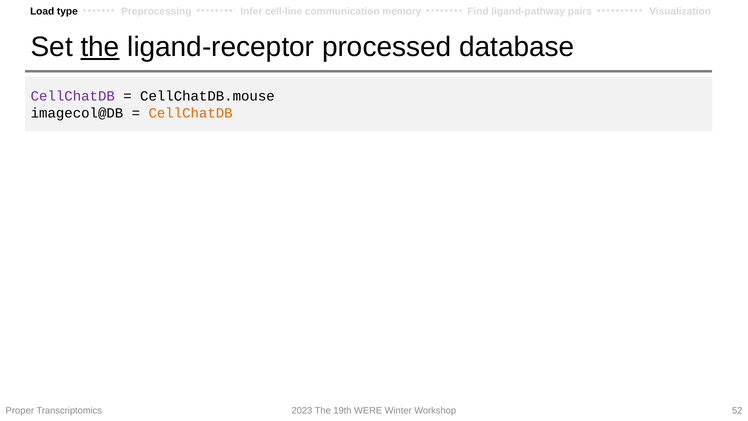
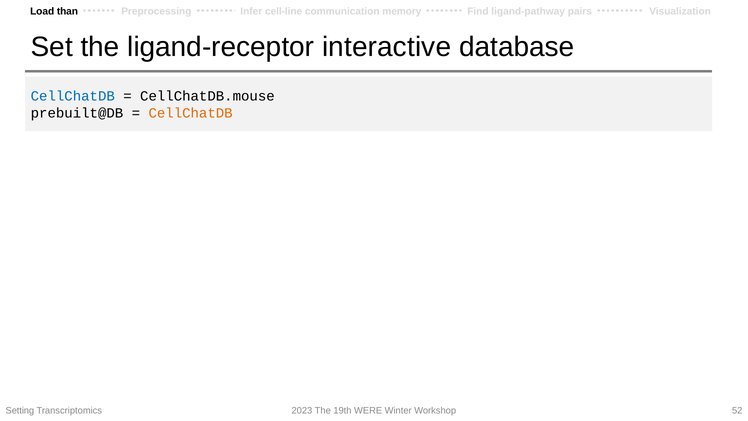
type: type -> than
the at (100, 47) underline: present -> none
processed: processed -> interactive
CellChatDB at (73, 96) colour: purple -> blue
imagecol@DB: imagecol@DB -> prebuilt@DB
Proper: Proper -> Setting
